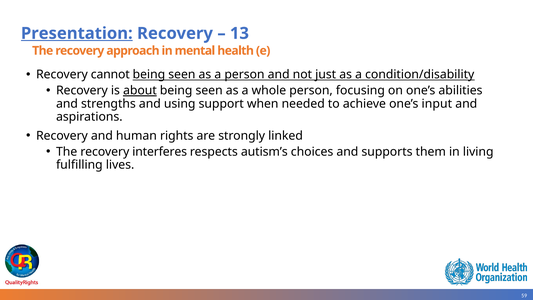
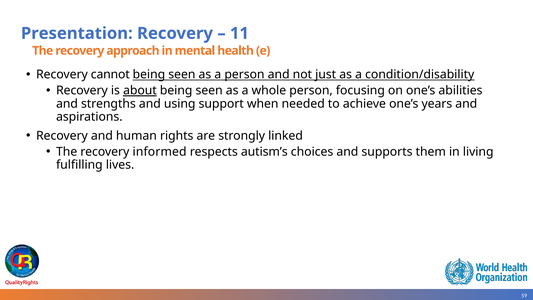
Presentation underline: present -> none
13: 13 -> 11
input: input -> years
interferes: interferes -> informed
